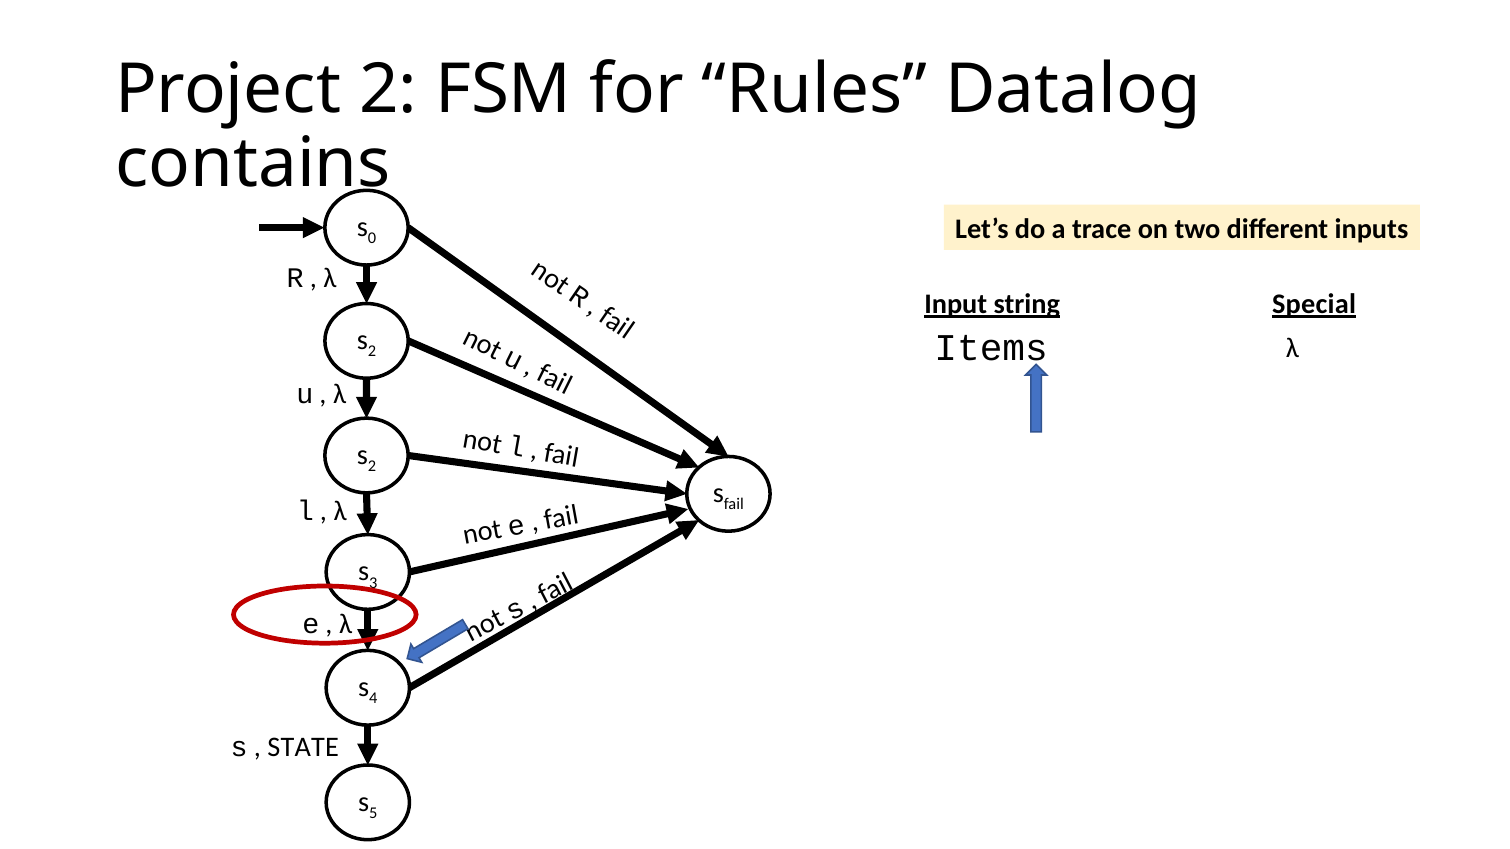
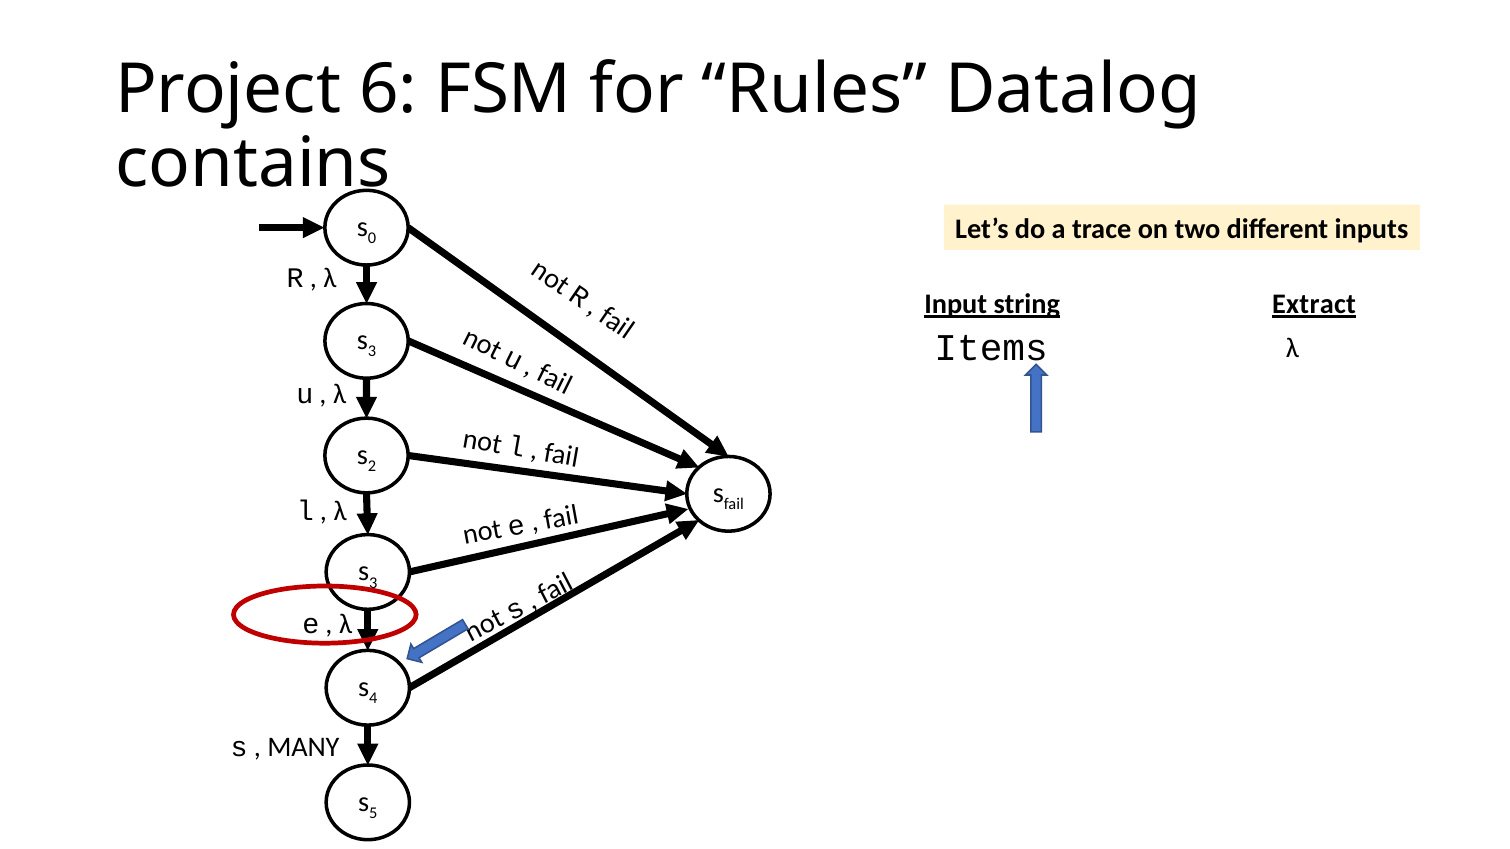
Project 2: 2 -> 6
Special: Special -> Extract
2 at (372, 352): 2 -> 3
STATE: STATE -> MANY
